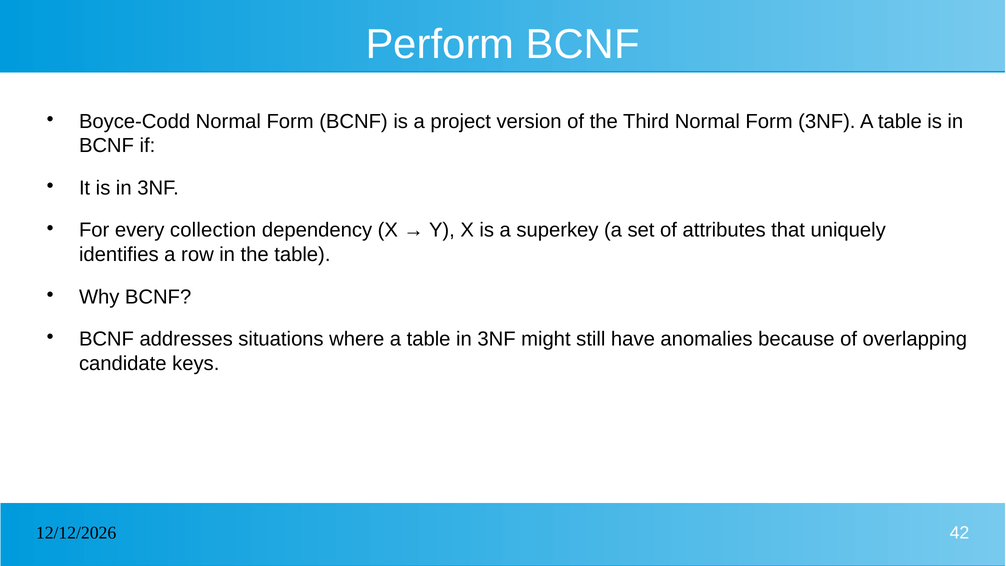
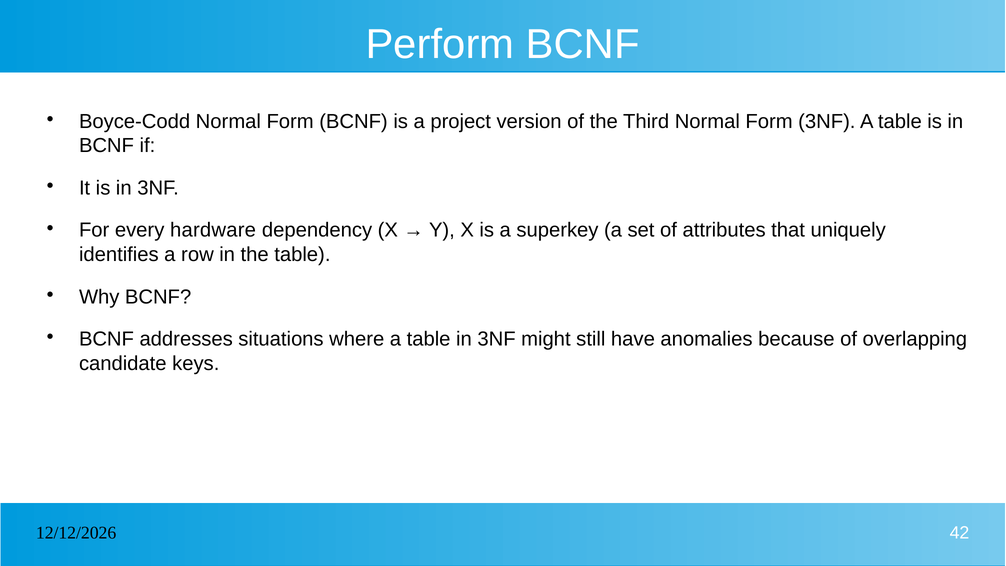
collection: collection -> hardware
